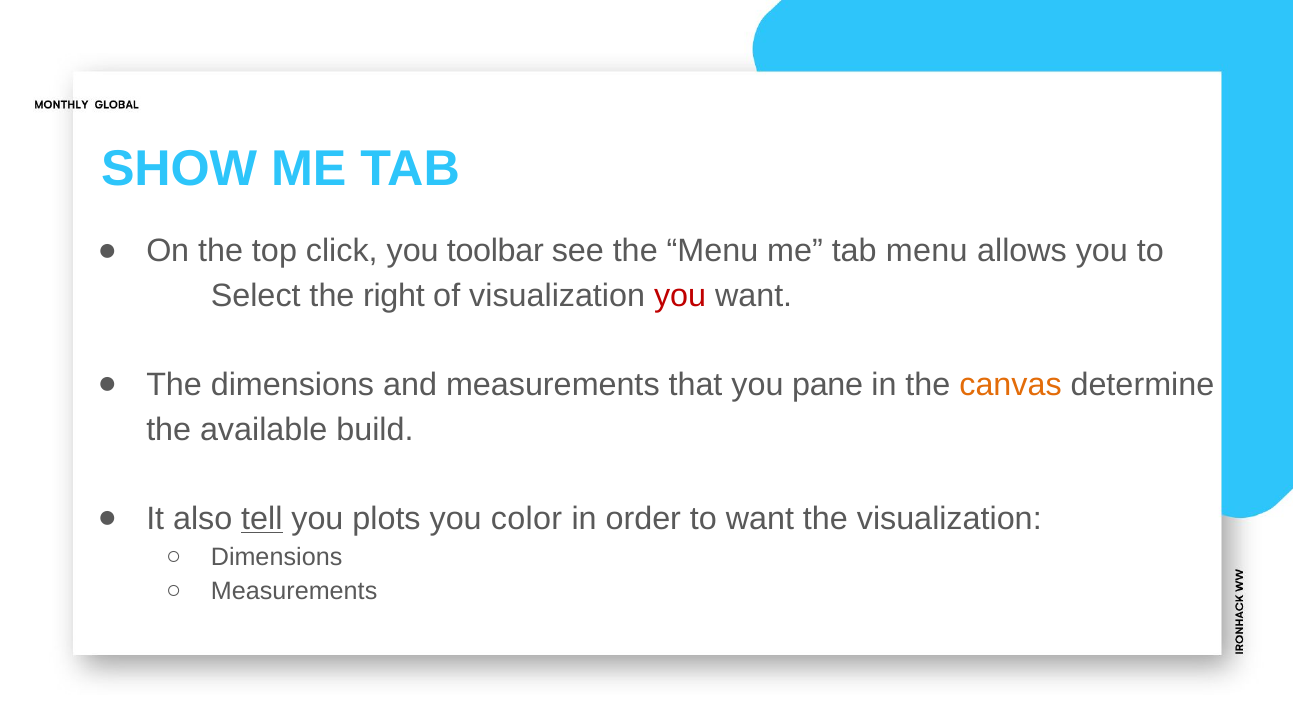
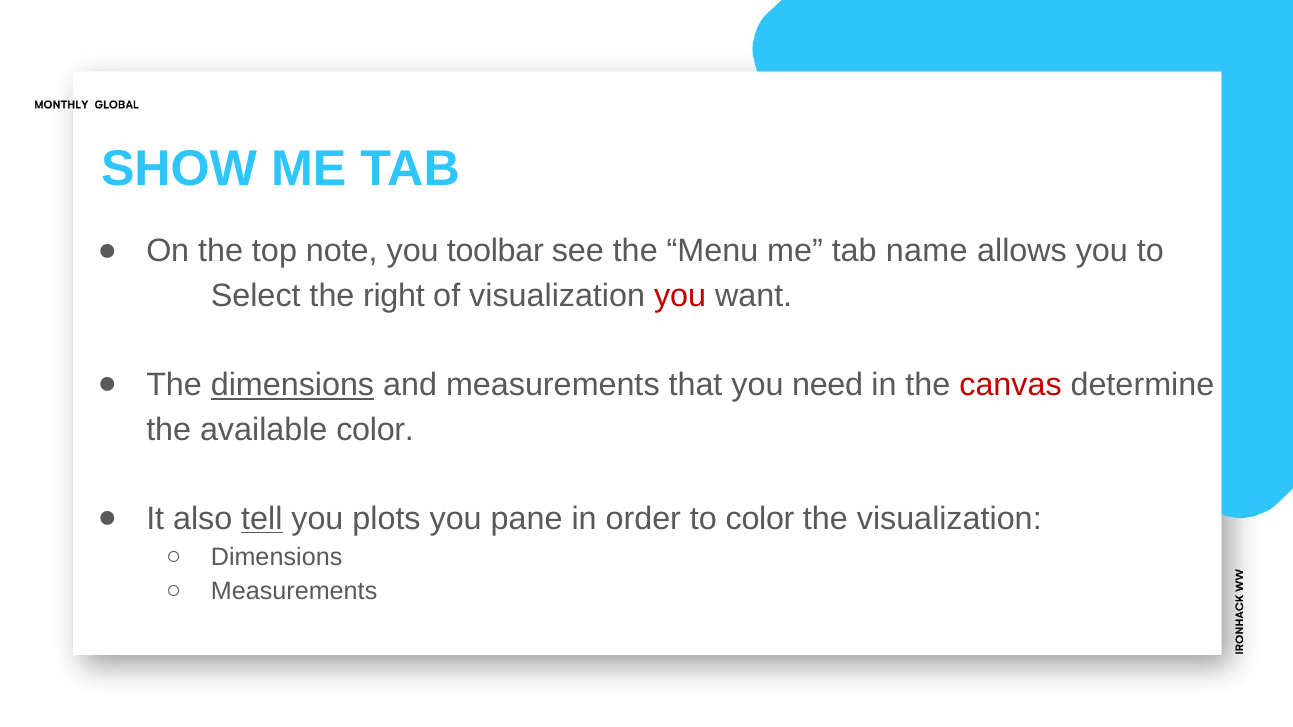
click: click -> note
tab menu: menu -> name
dimensions at (292, 385) underline: none -> present
pane: pane -> need
canvas colour: orange -> red
available build: build -> color
color: color -> pane
to want: want -> color
